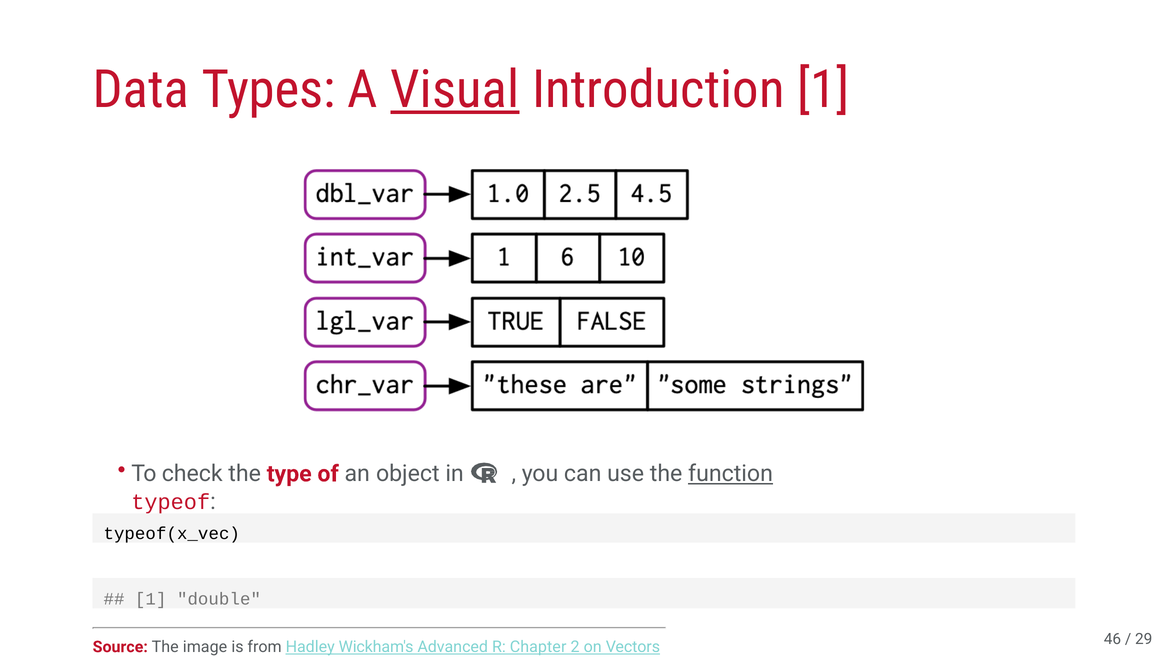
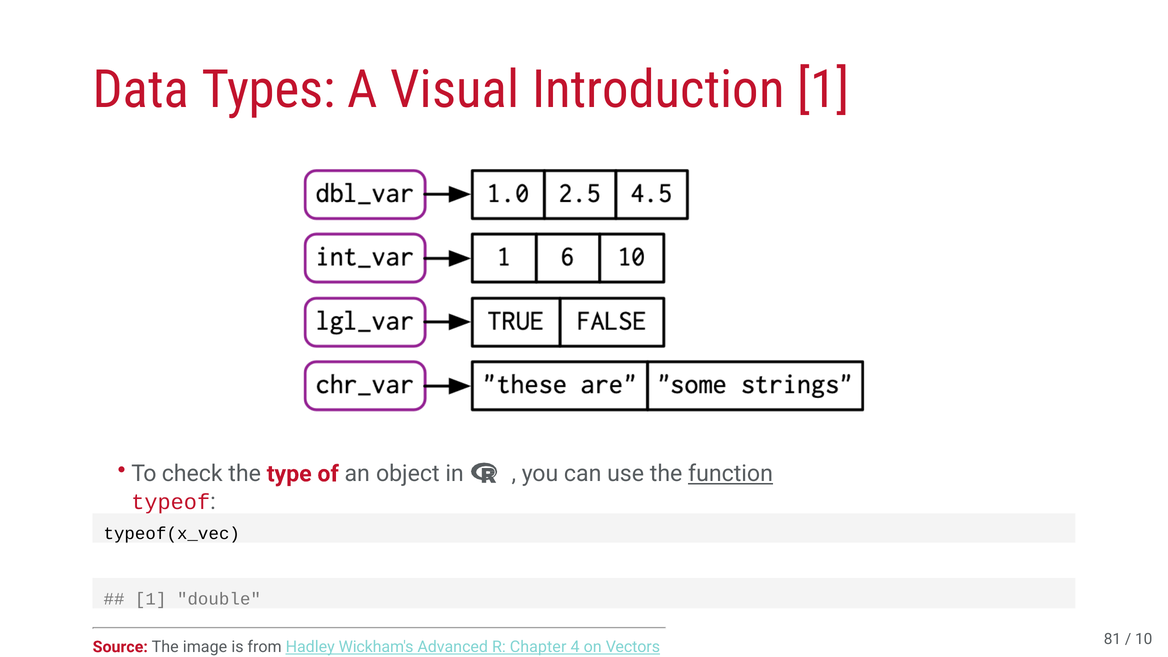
Visual underline: present -> none
2: 2 -> 4
46: 46 -> 81
29: 29 -> 10
